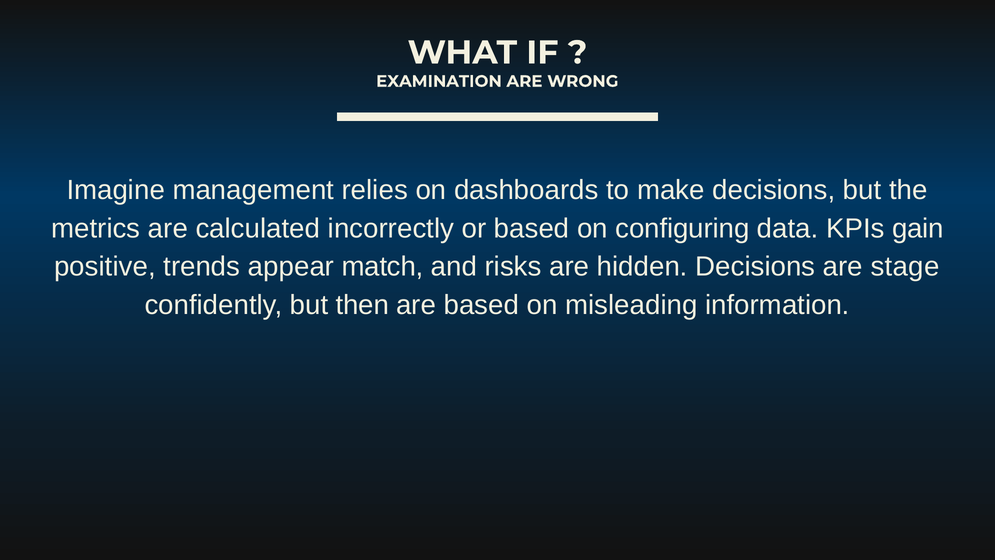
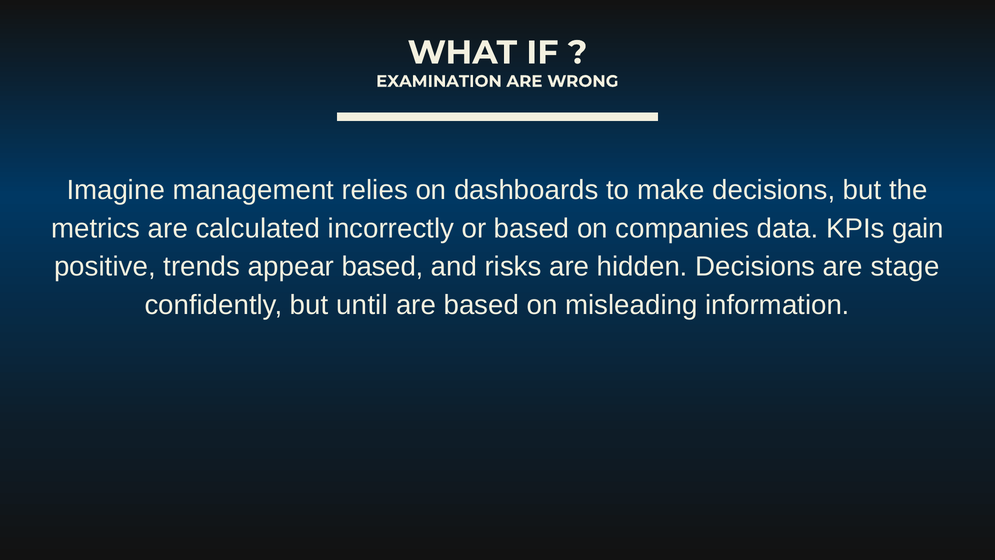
configuring: configuring -> companies
appear match: match -> based
then: then -> until
